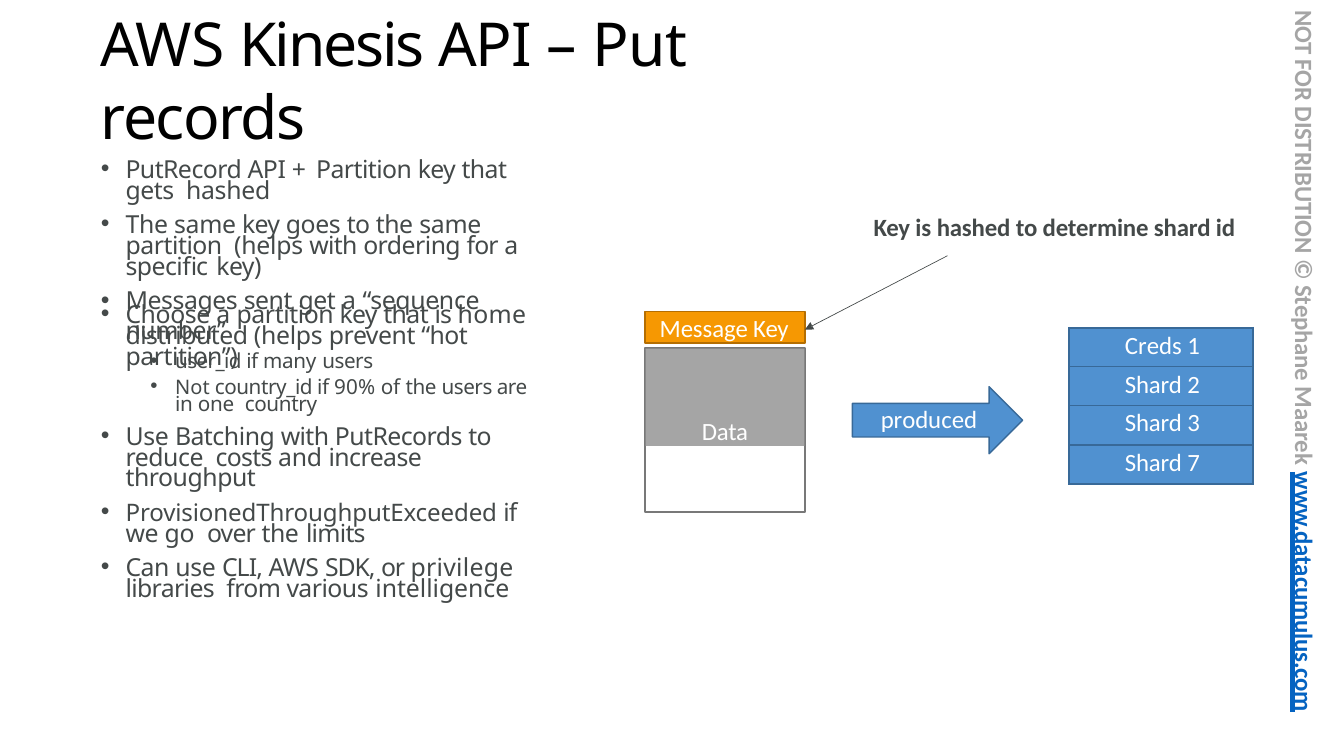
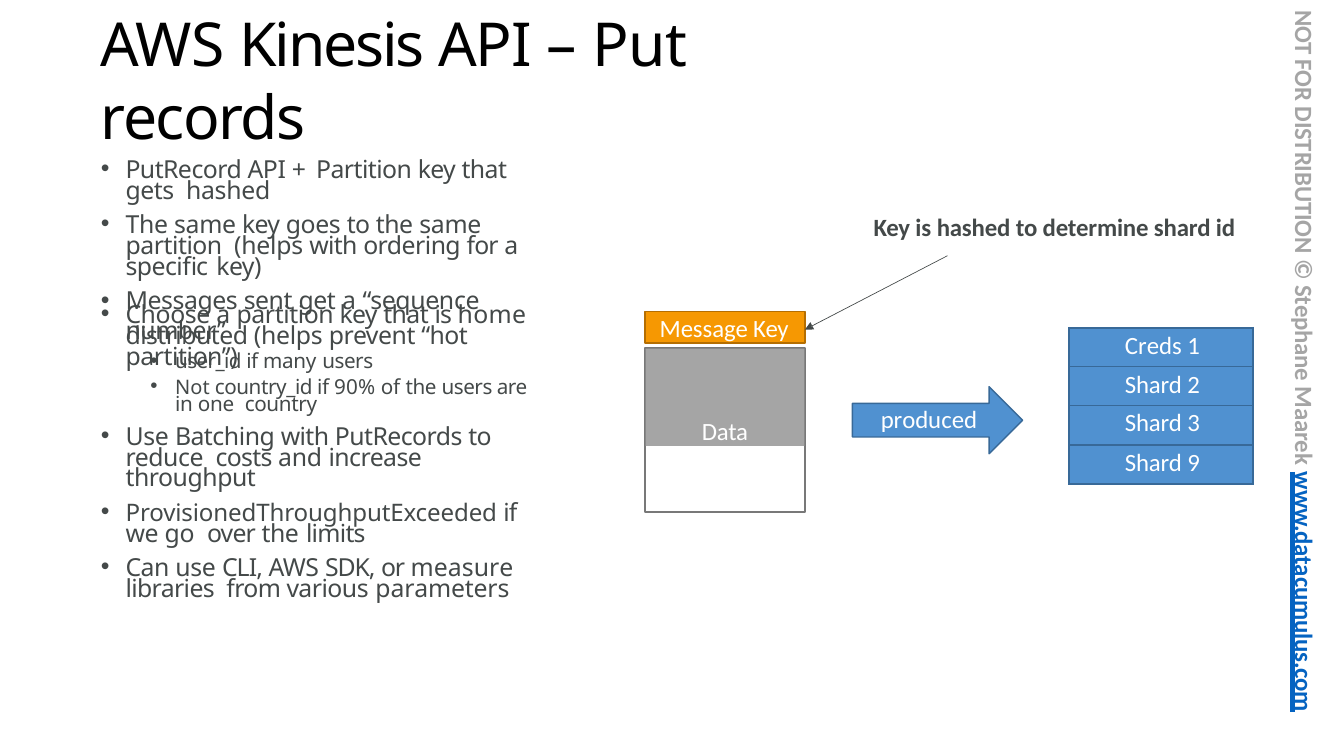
7: 7 -> 9
privilege: privilege -> measure
intelligence: intelligence -> parameters
